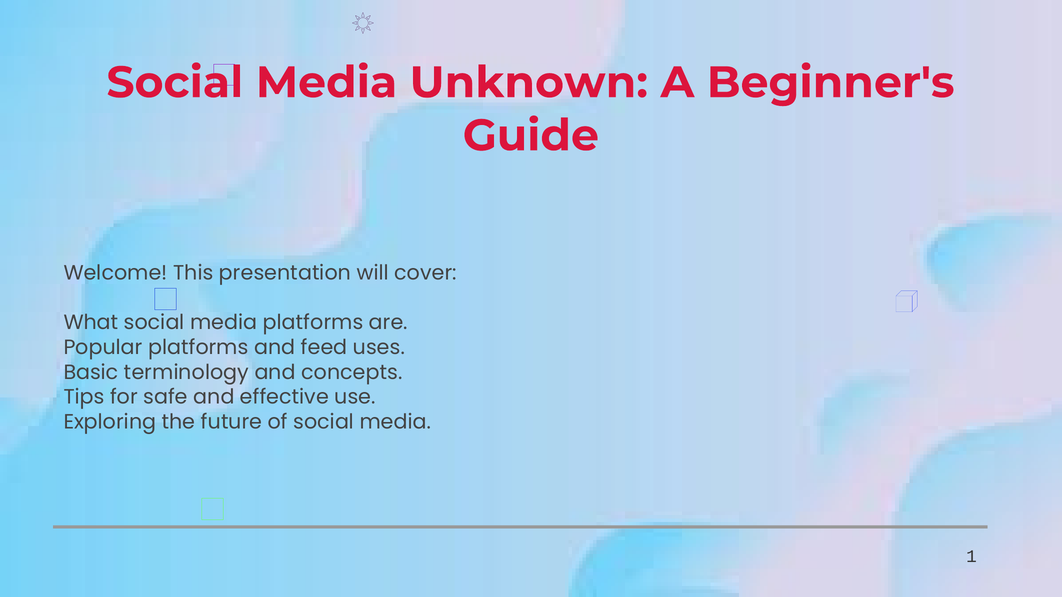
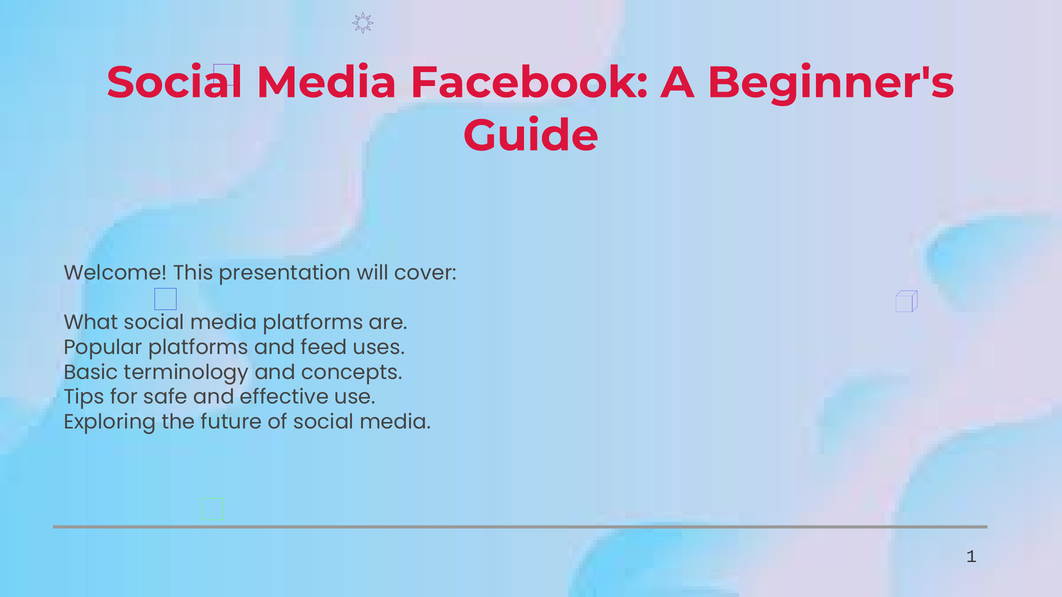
Unknown: Unknown -> Facebook
